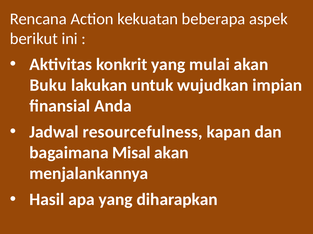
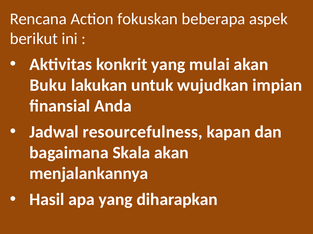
kekuatan: kekuatan -> fokuskan
Misal: Misal -> Skala
